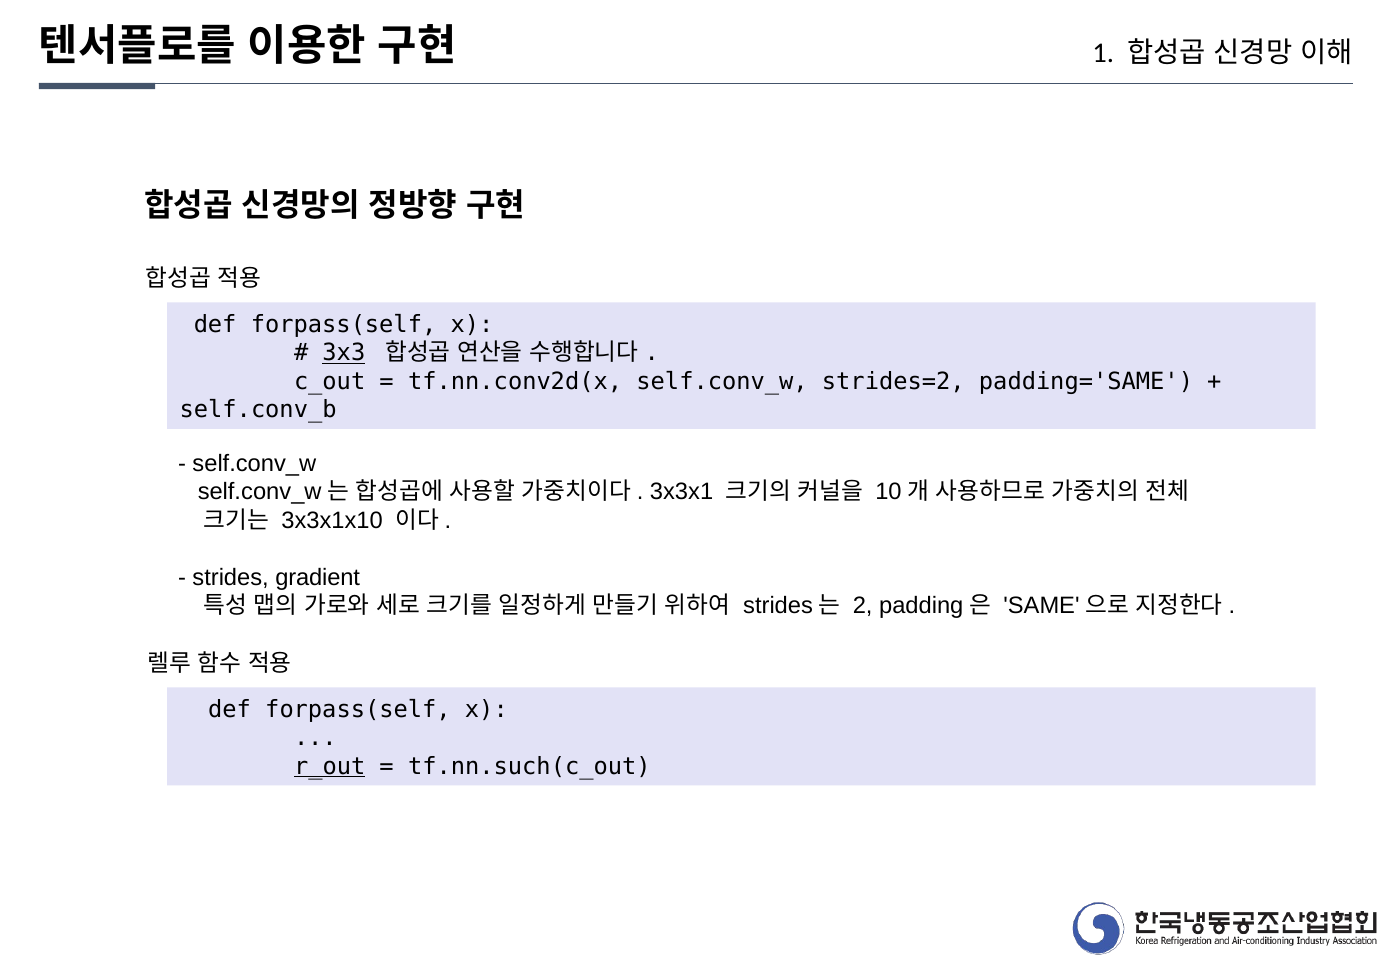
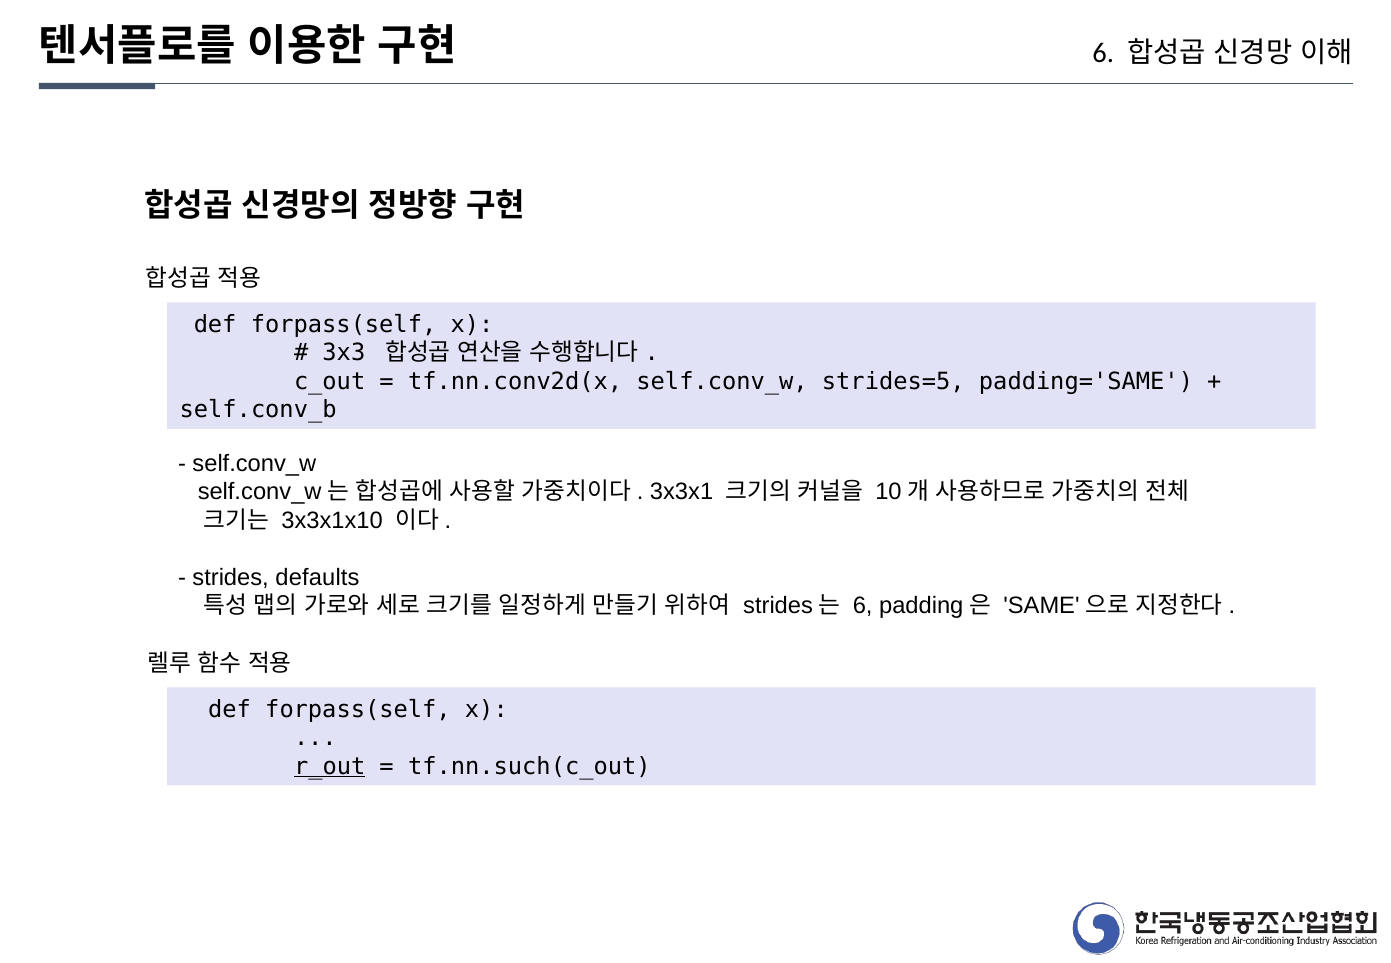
1 at (1103, 53): 1 -> 6
3x3 underline: present -> none
strides=2: strides=2 -> strides=5
gradient: gradient -> defaults
2 at (863, 606): 2 -> 6
